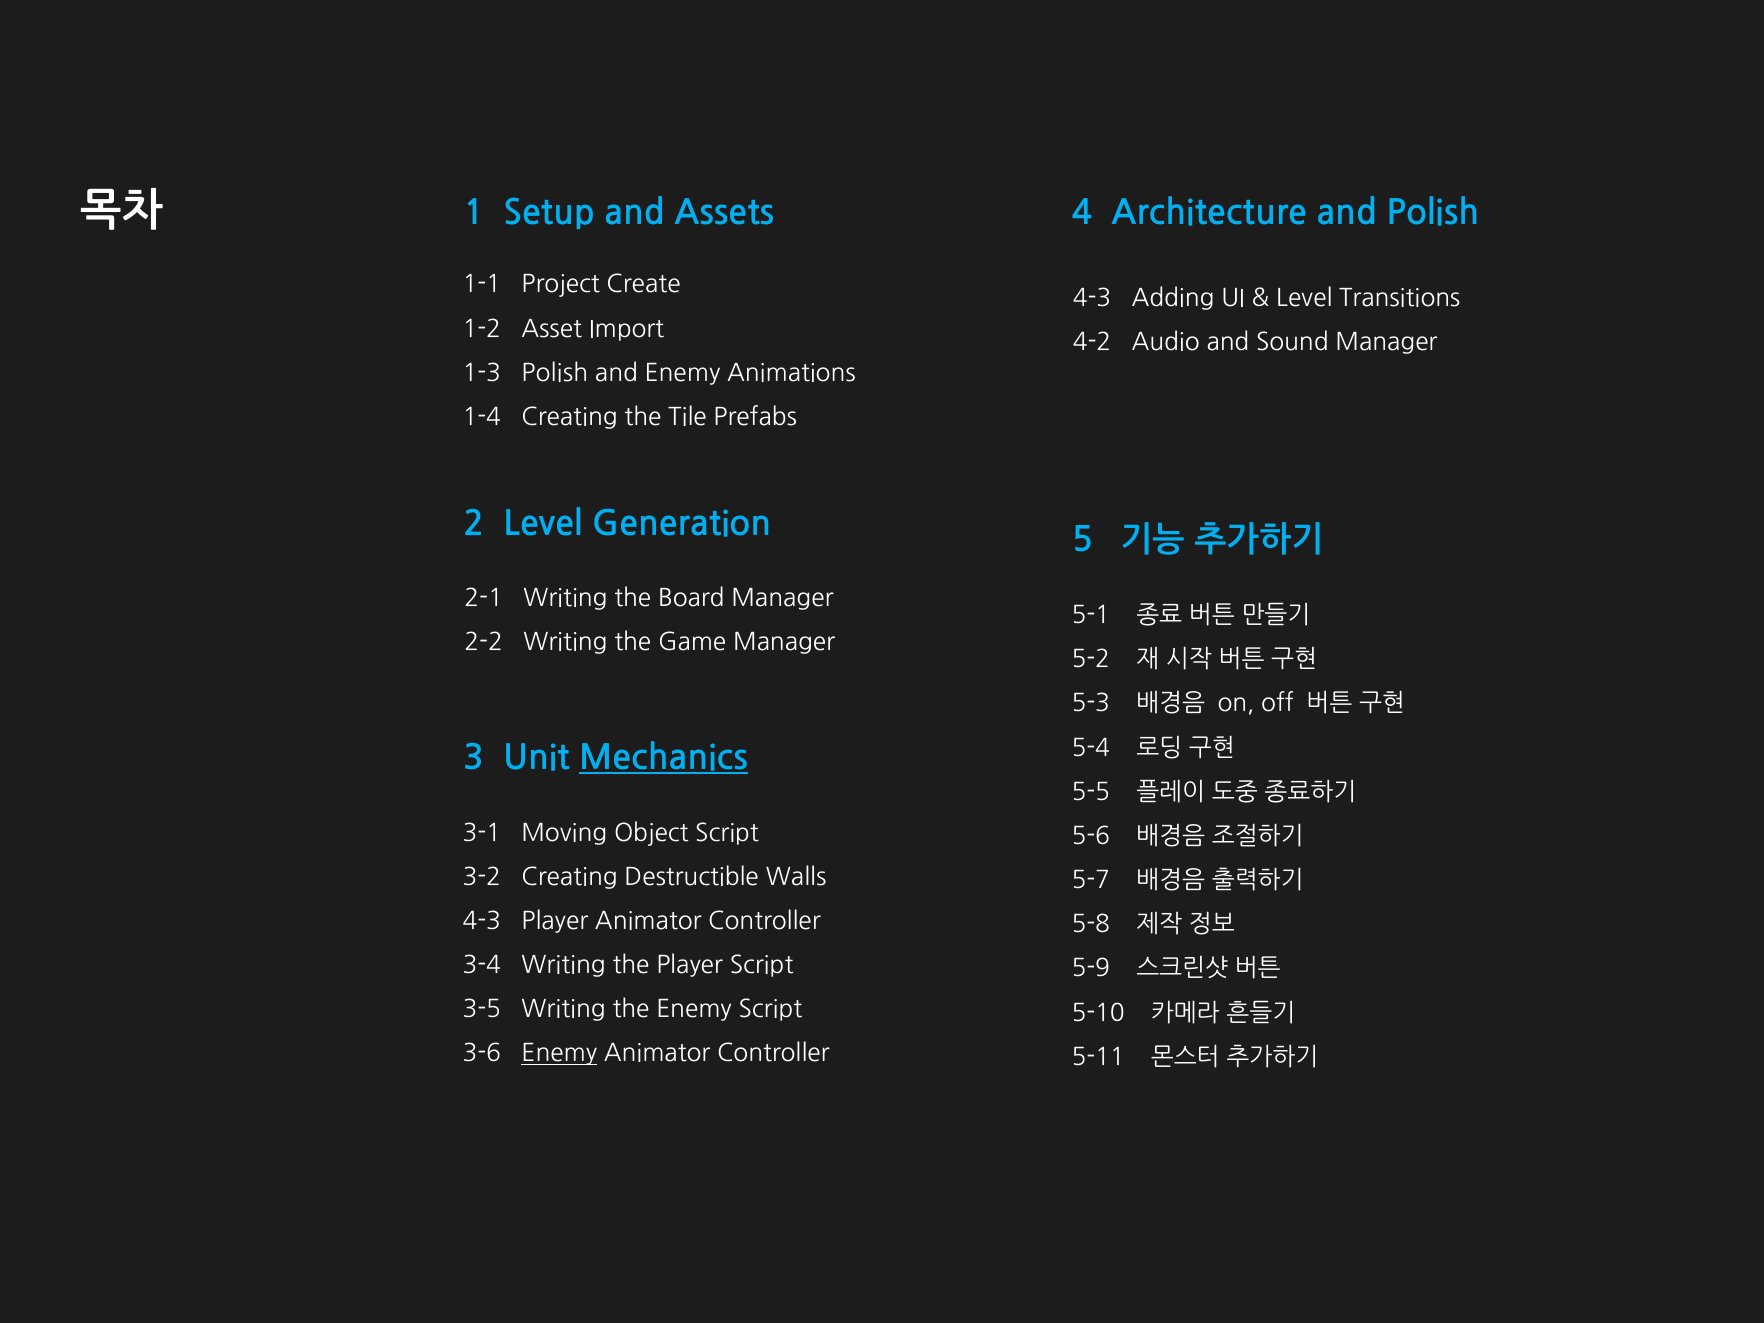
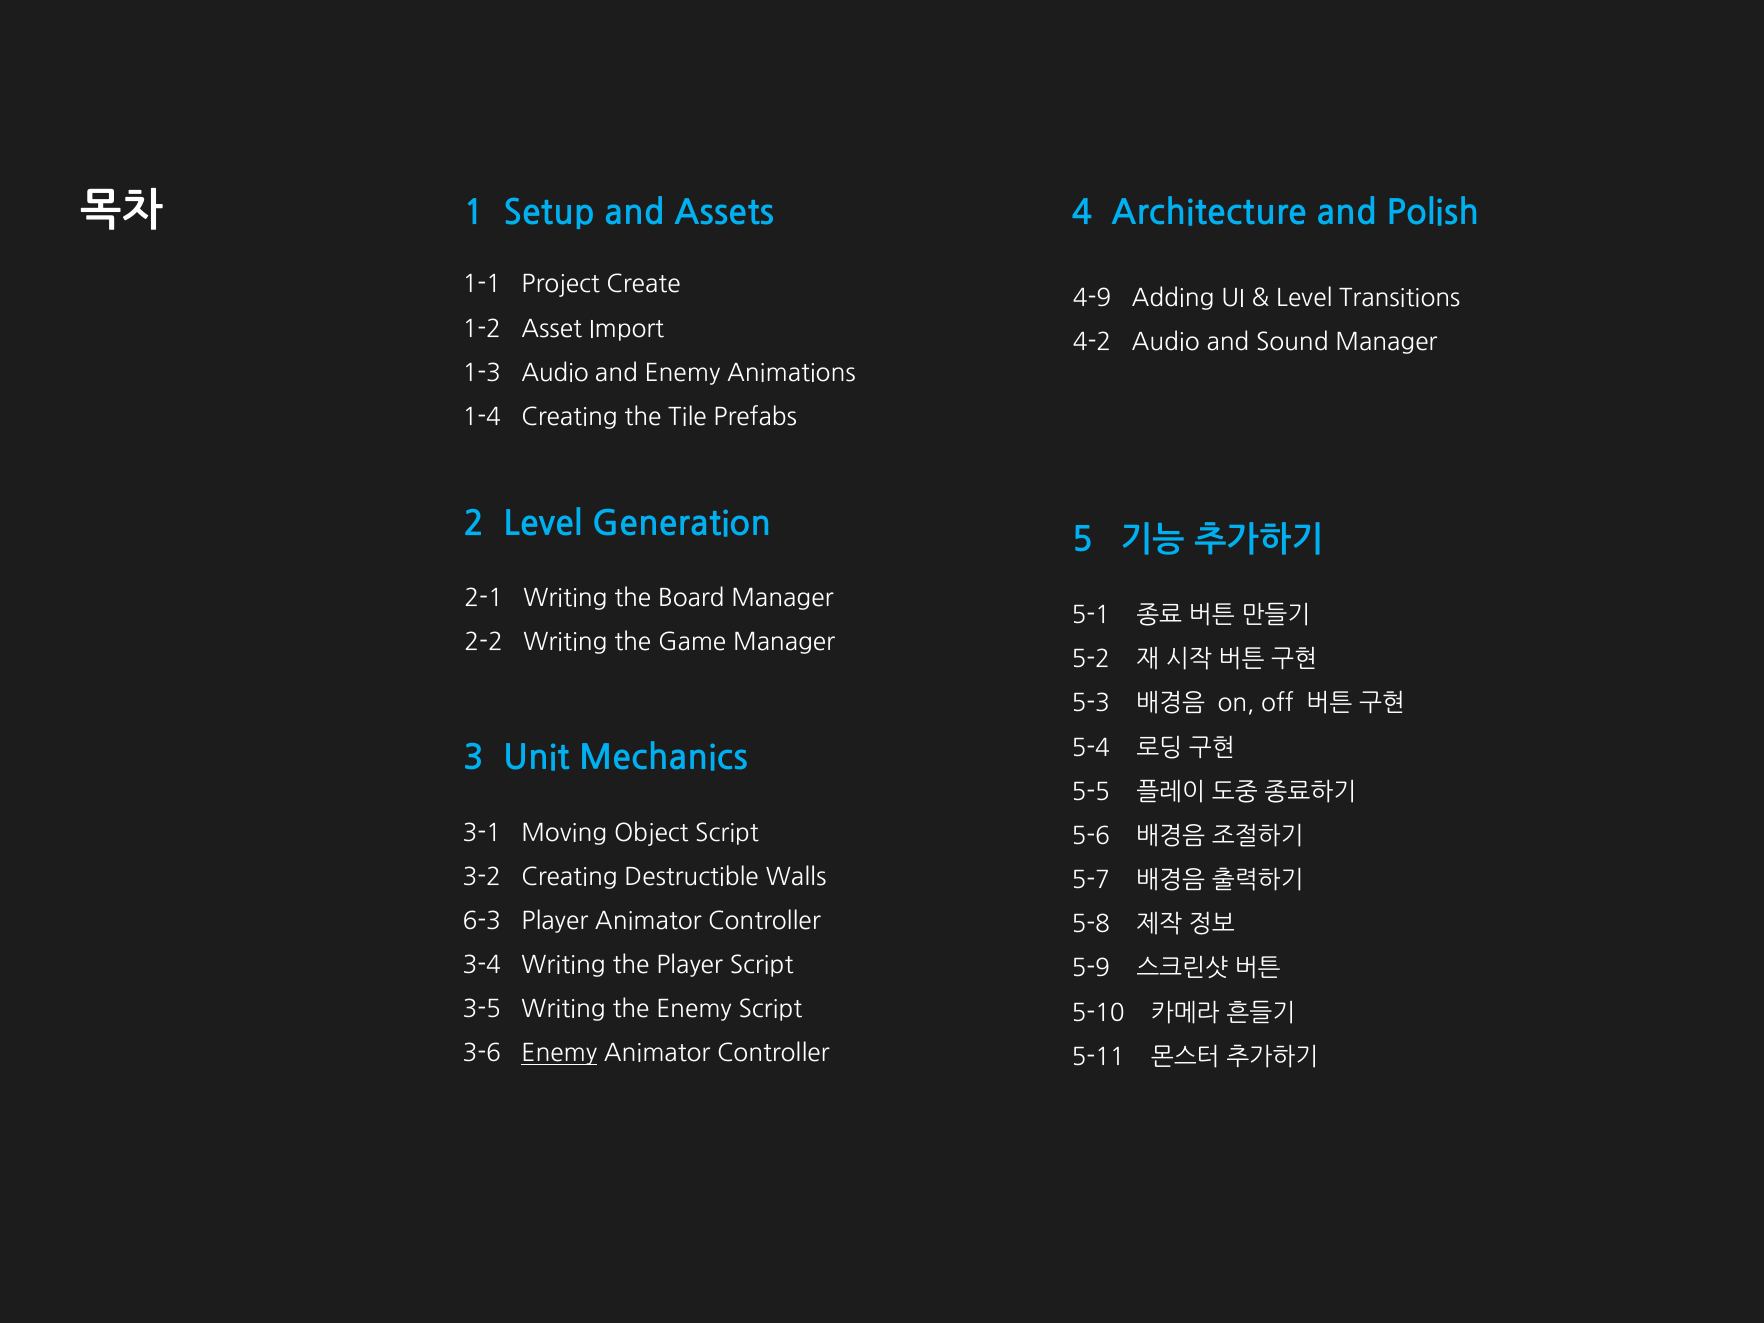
4-3 at (1092, 298): 4-3 -> 4-9
1-3 Polish: Polish -> Audio
Mechanics underline: present -> none
4-3 at (482, 921): 4-3 -> 6-3
